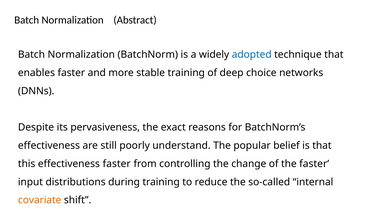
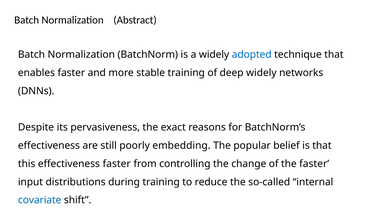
deep choice: choice -> widely
understand: understand -> embedding
covariate colour: orange -> blue
